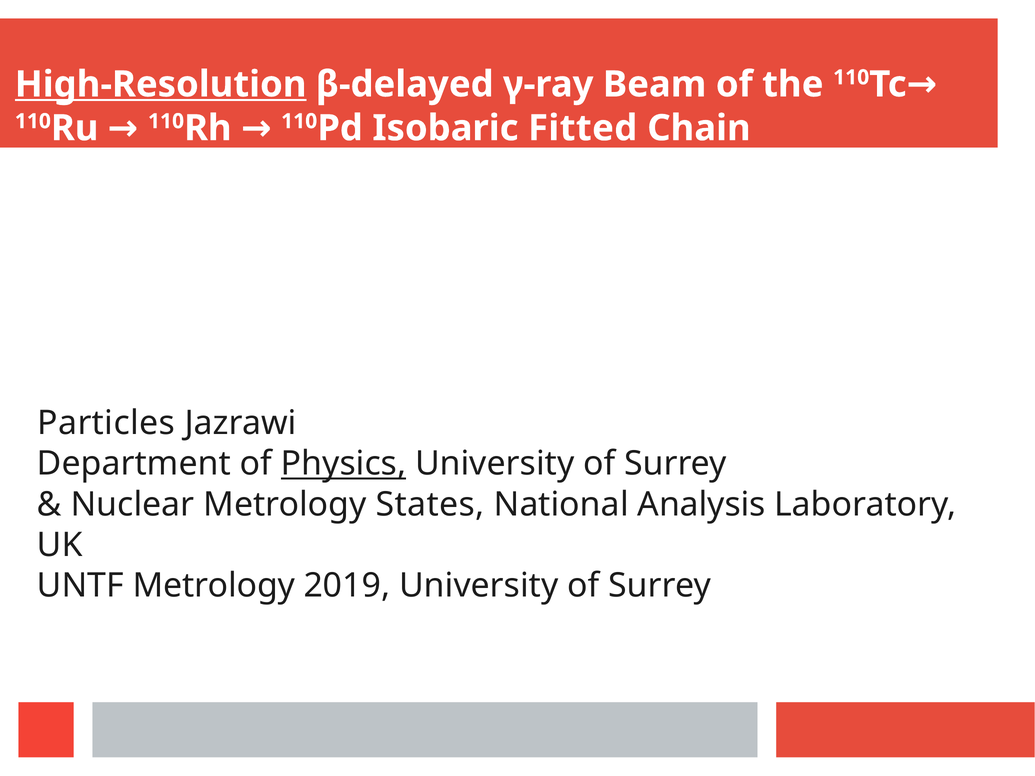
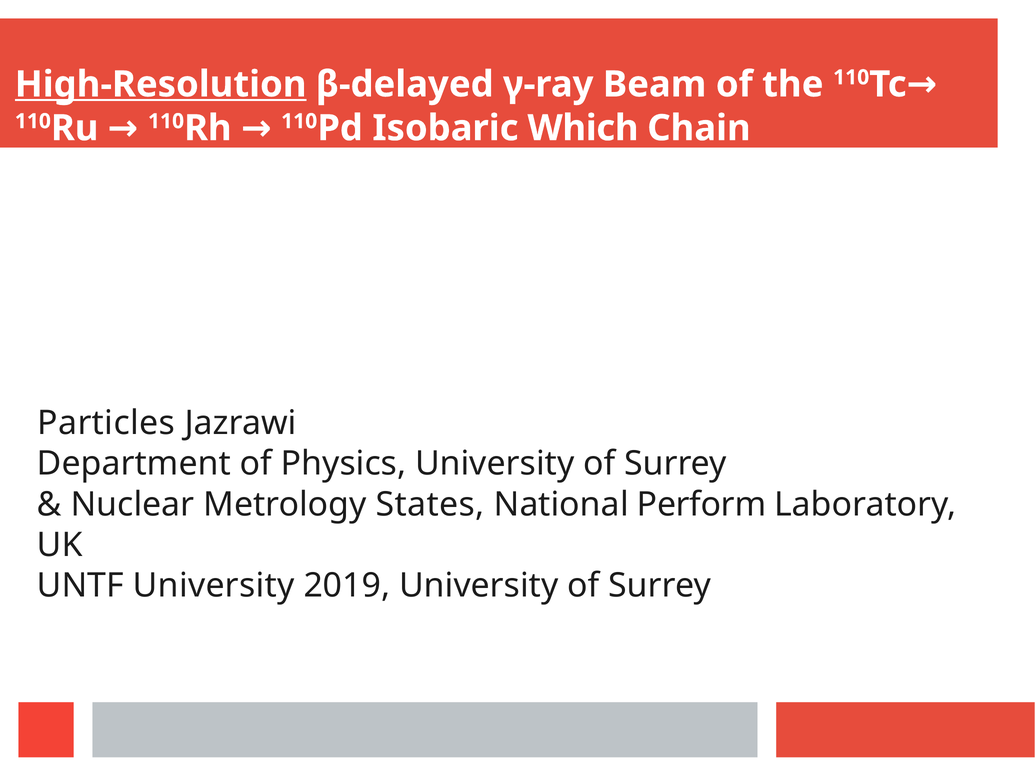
Fitted: Fitted -> Which
Physics underline: present -> none
Analysis: Analysis -> Perform
UNTF Metrology: Metrology -> University
